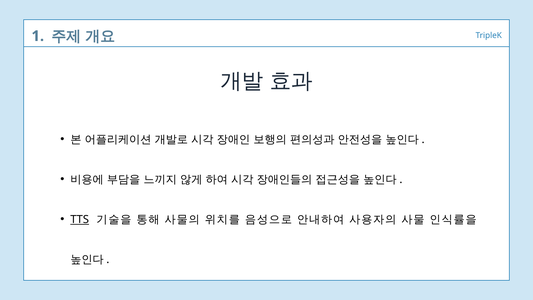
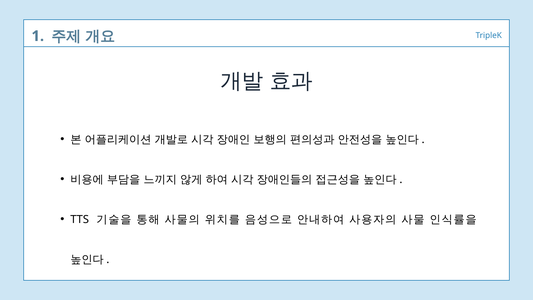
TTS underline: present -> none
